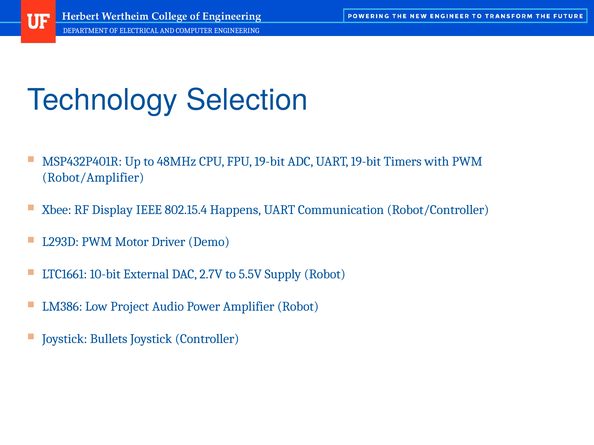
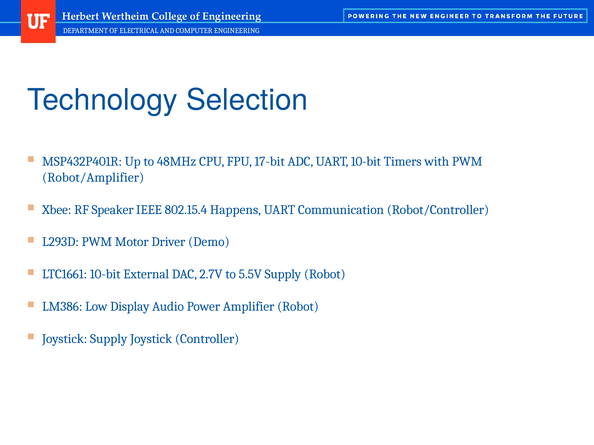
FPU 19-bit: 19-bit -> 17-bit
UART 19-bit: 19-bit -> 10-bit
Display: Display -> Speaker
Project: Project -> Display
Joystick Bullets: Bullets -> Supply
